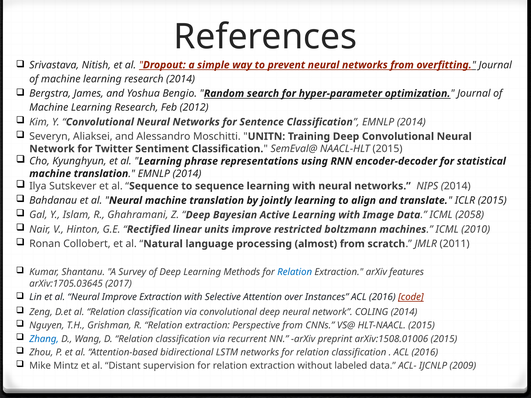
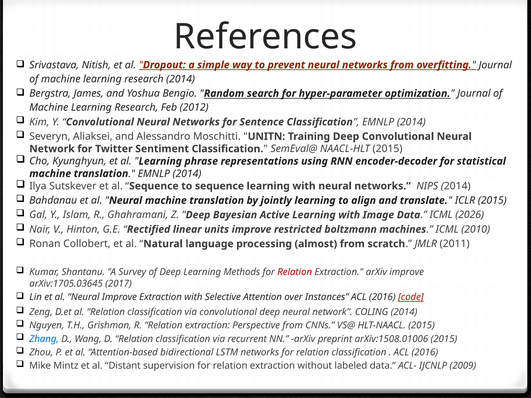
2058: 2058 -> 2026
Relation at (295, 272) colour: blue -> red
arXiv features: features -> improve
